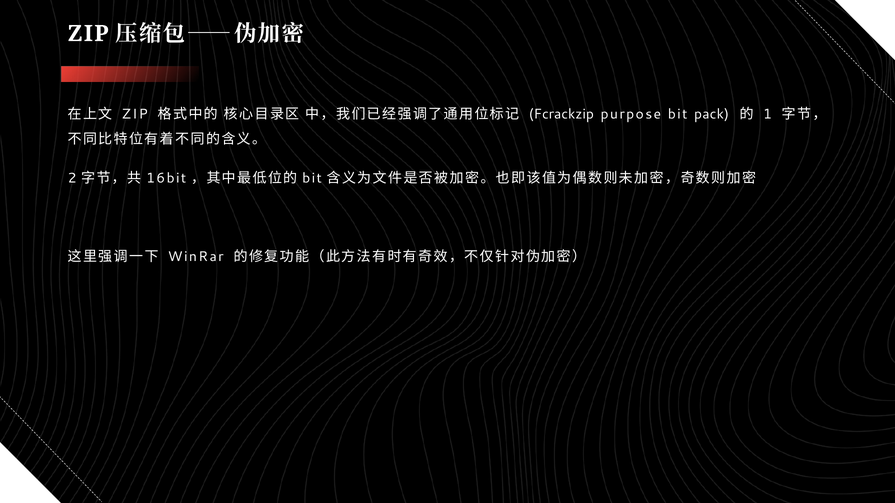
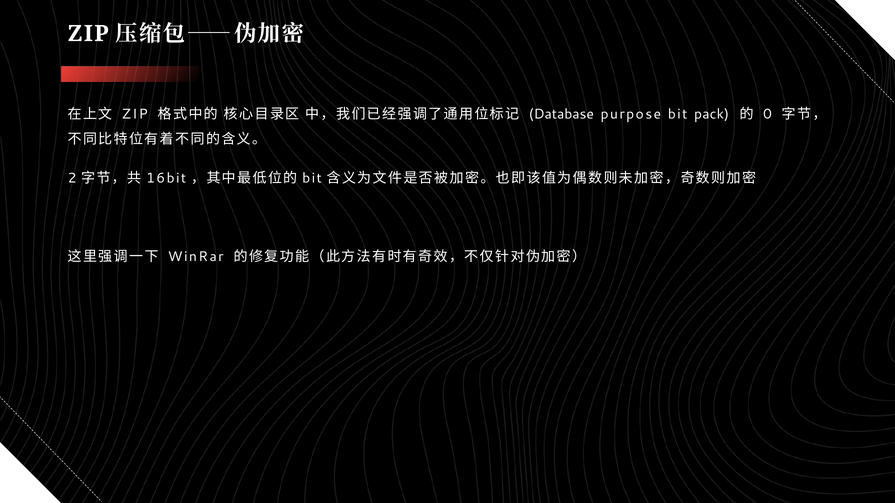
Fcrackzip: Fcrackzip -> Database
1: 1 -> 0
